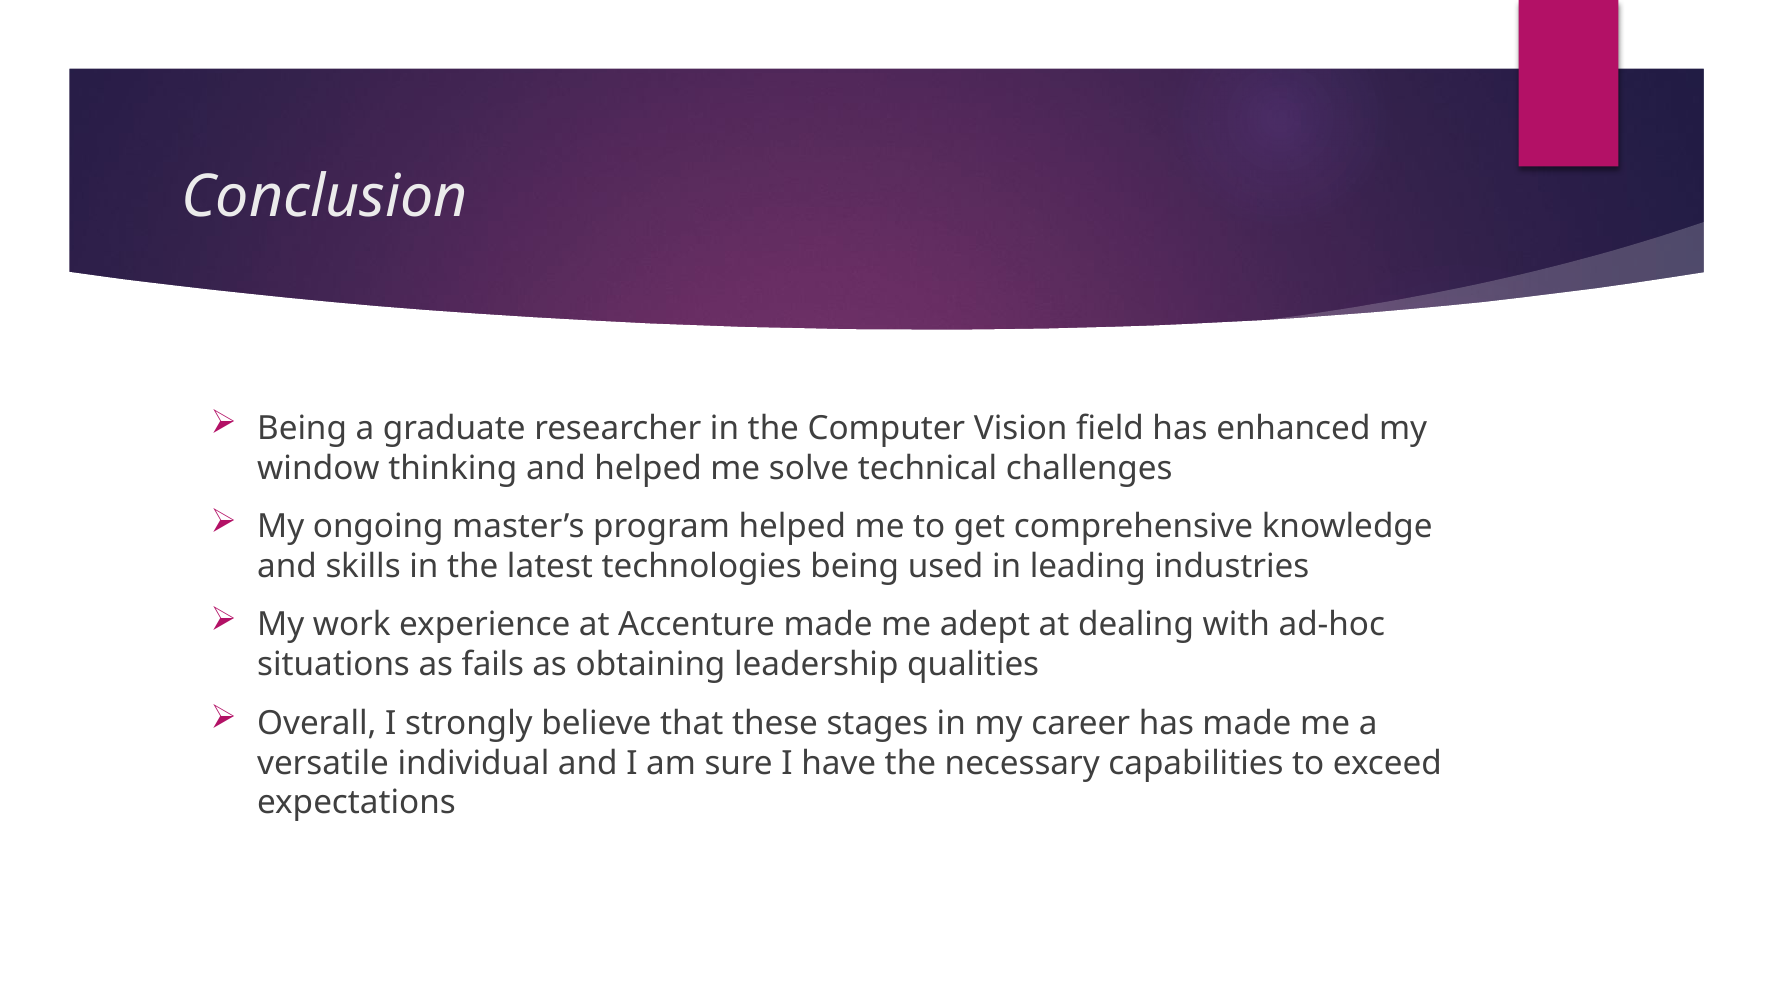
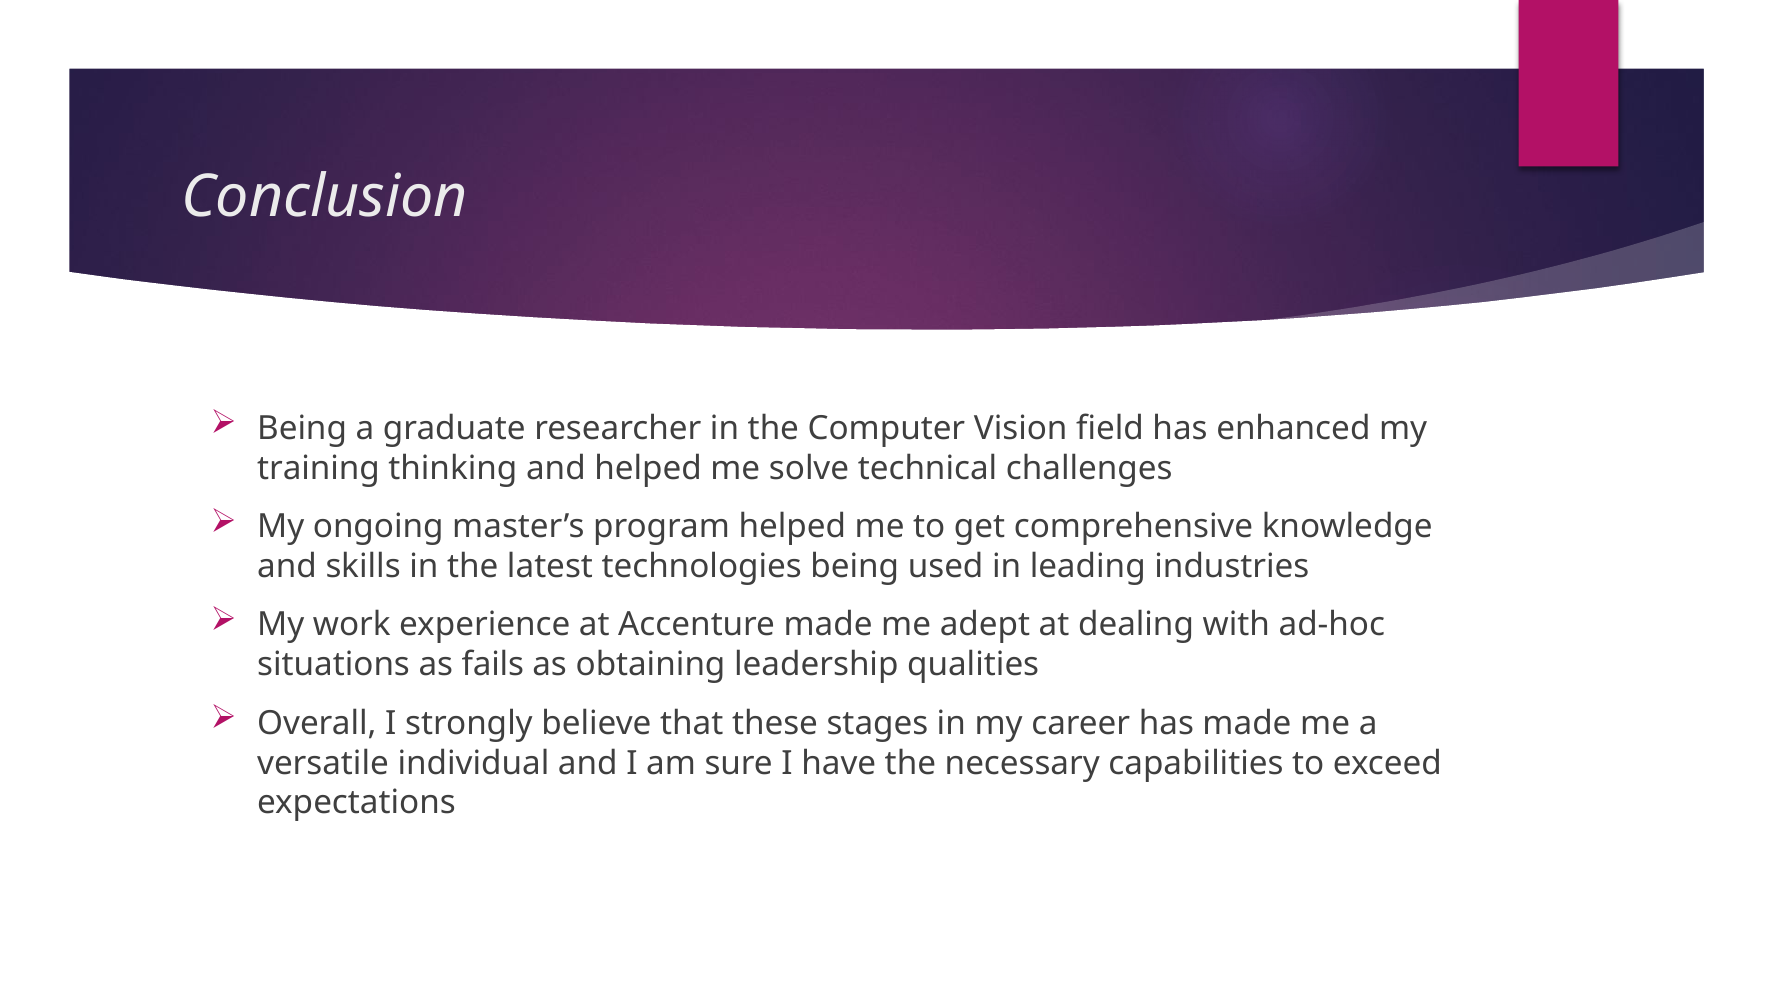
window: window -> training
